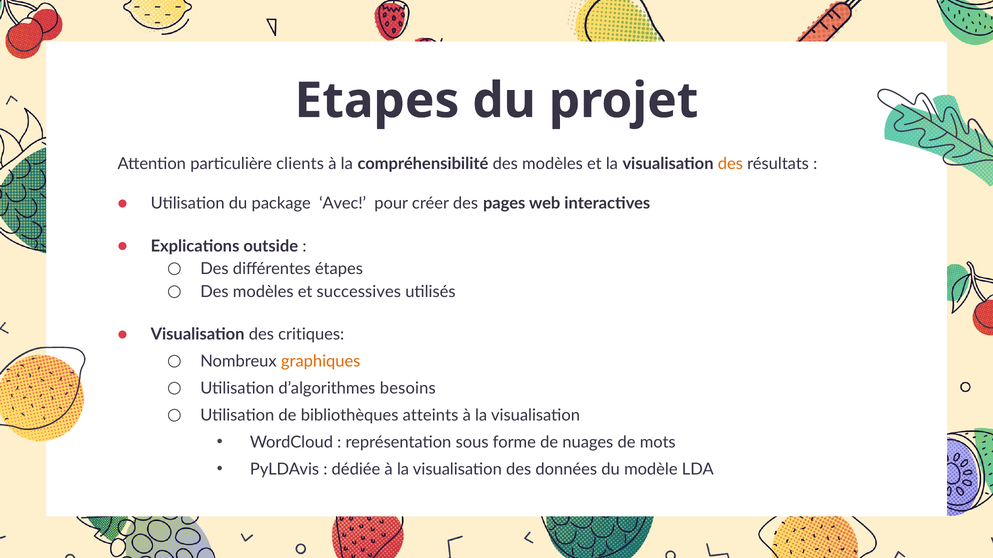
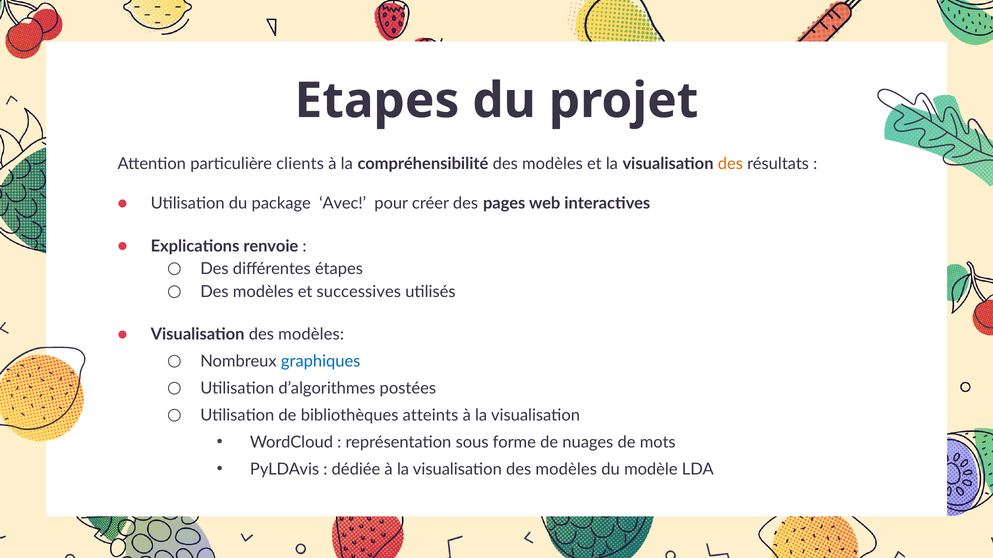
outside: outside -> renvoie
critiques at (311, 335): critiques -> modèles
graphiques colour: orange -> blue
besoins: besoins -> postées
la visualisation des données: données -> modèles
